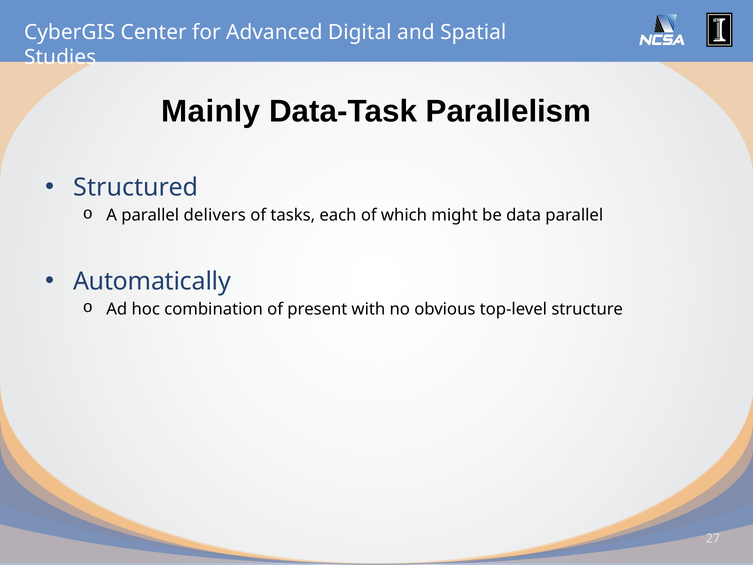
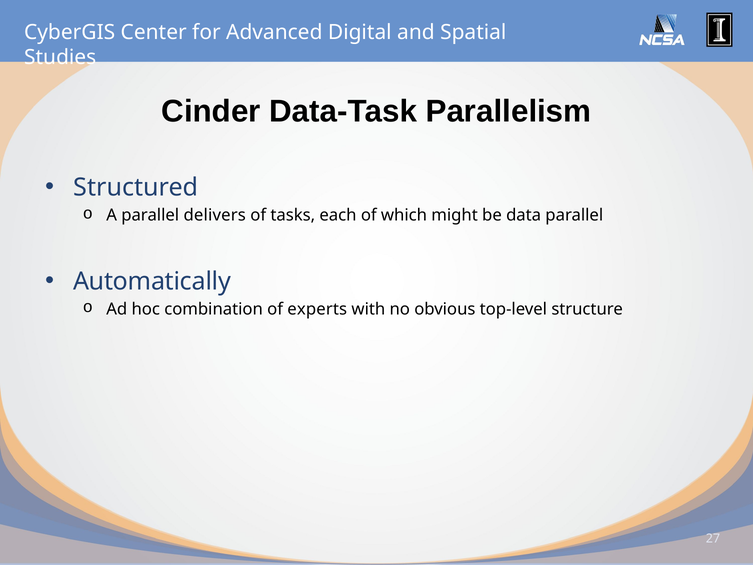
Mainly: Mainly -> Cinder
present: present -> experts
